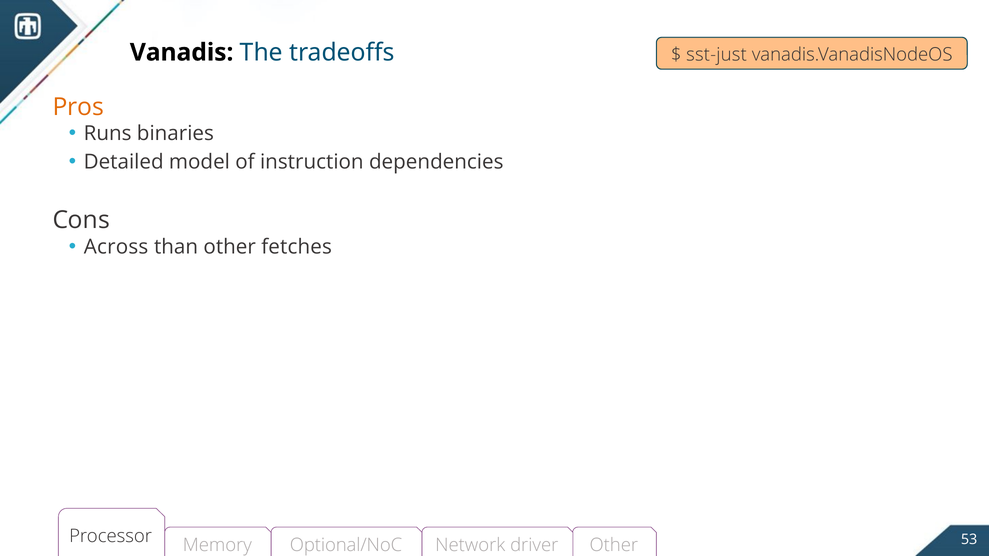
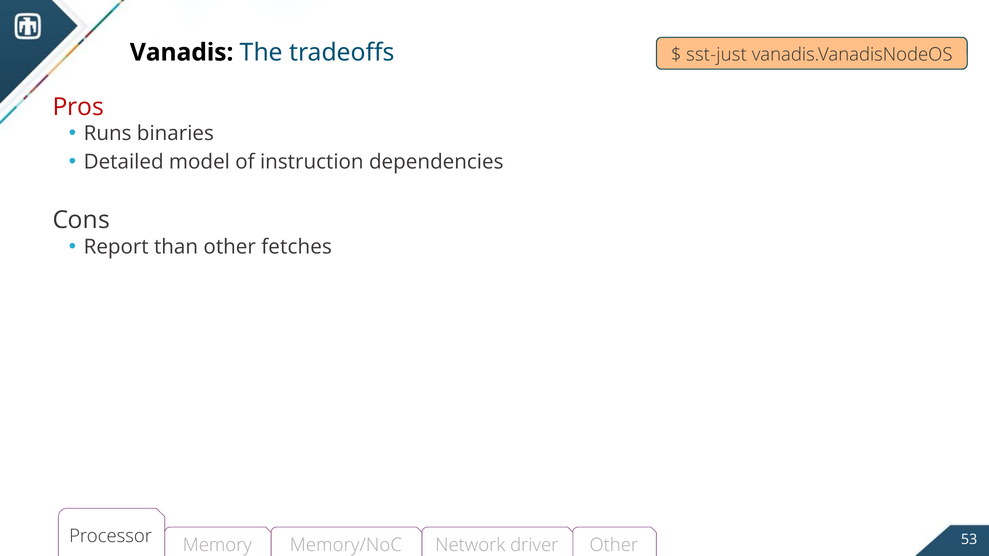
Pros colour: orange -> red
Across: Across -> Report
Optional/NoC: Optional/NoC -> Memory/NoC
